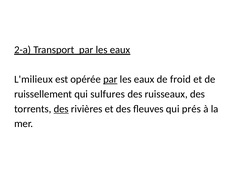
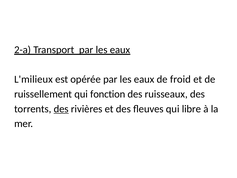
par at (110, 79) underline: present -> none
sulfures: sulfures -> fonction
prés: prés -> libre
